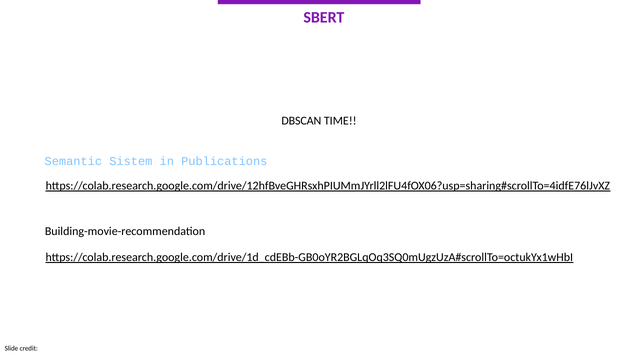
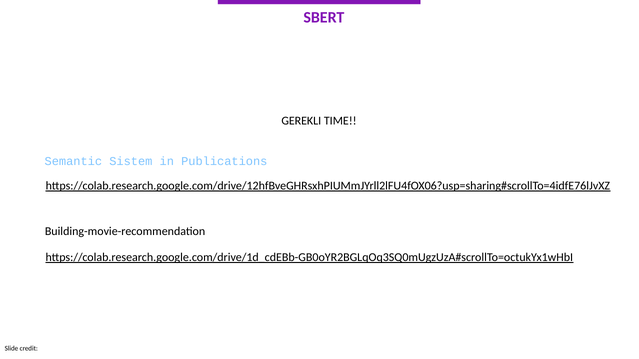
DBSCAN: DBSCAN -> GEREKLI
